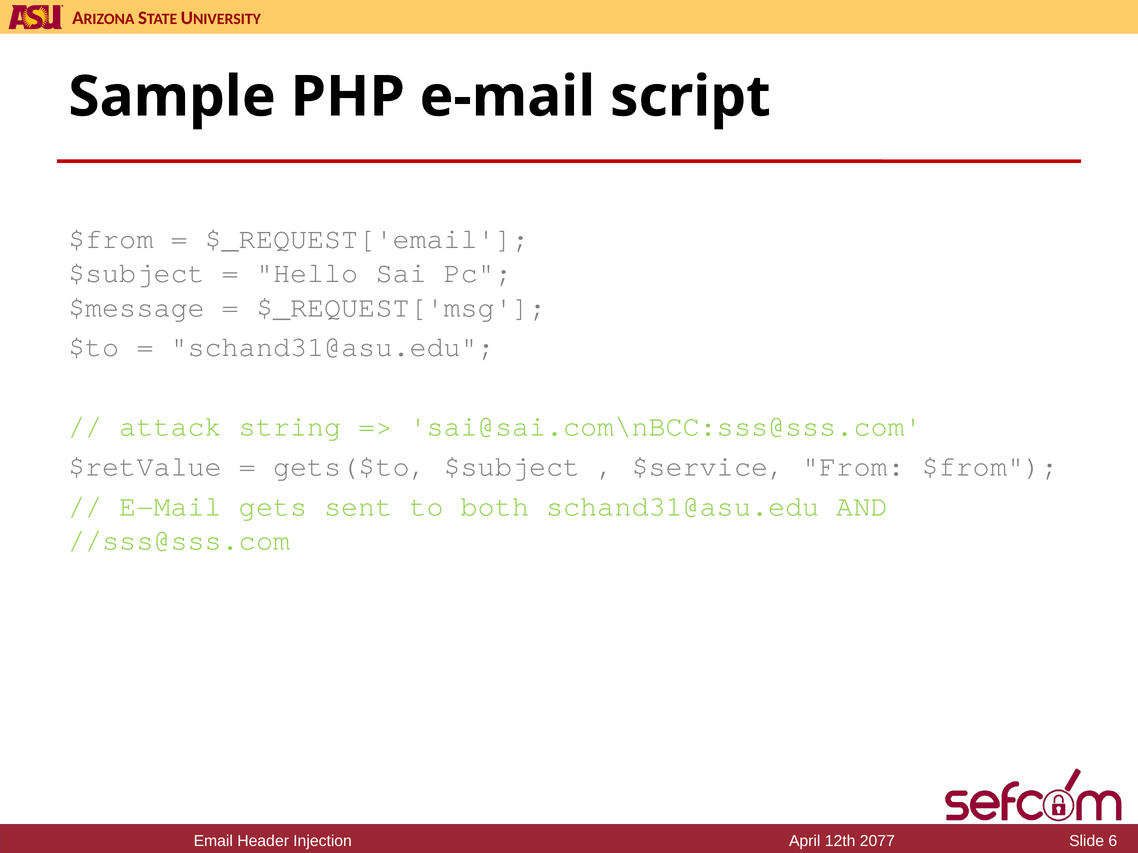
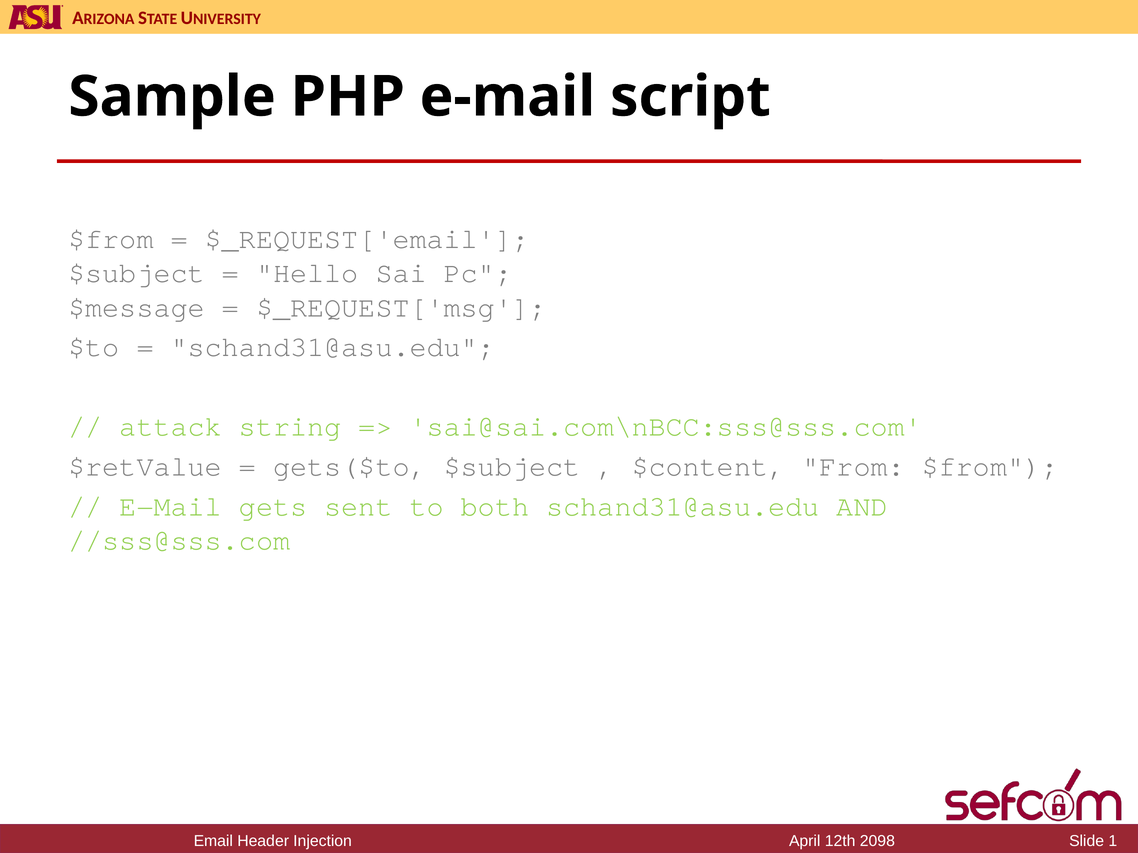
$service: $service -> $content
2077: 2077 -> 2098
6: 6 -> 1
